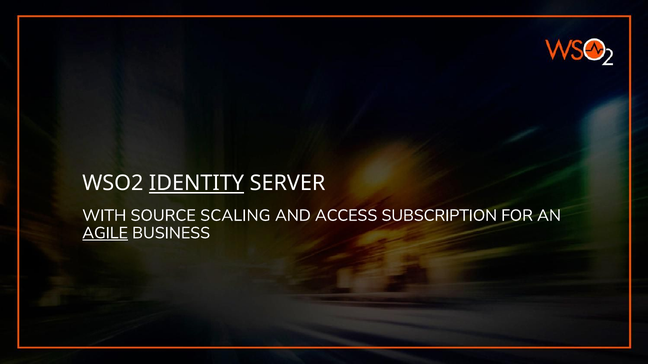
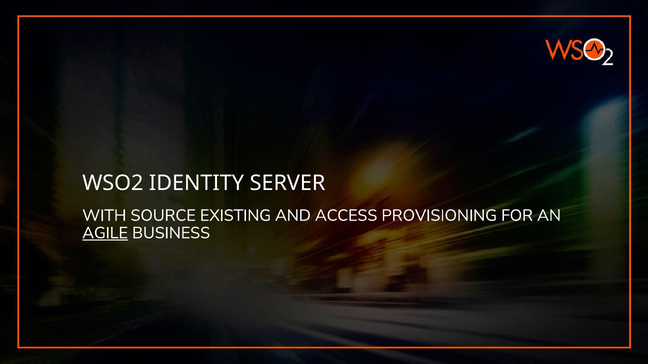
IDENTITY underline: present -> none
SCALING: SCALING -> EXISTING
SUBSCRIPTION: SUBSCRIPTION -> PROVISIONING
